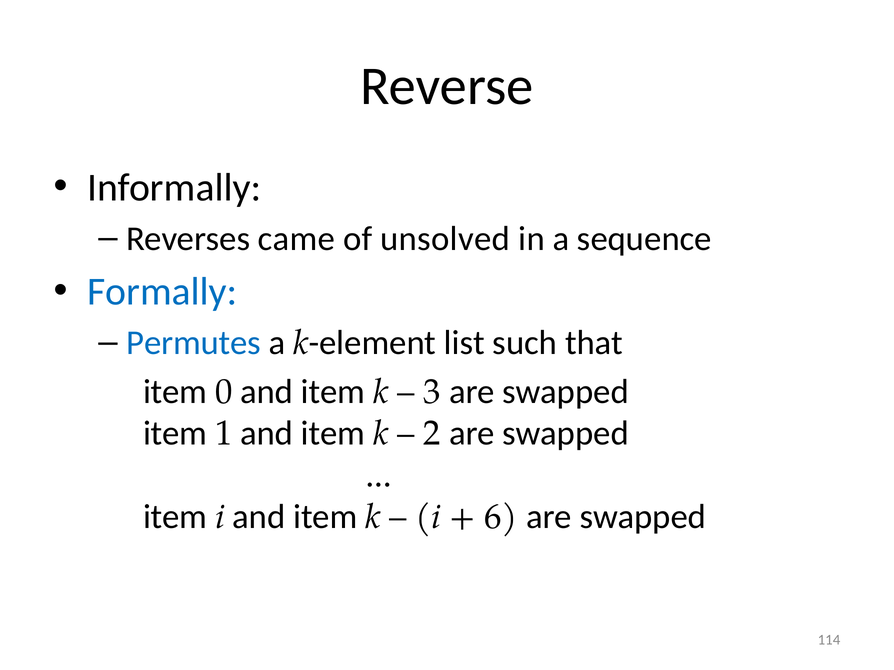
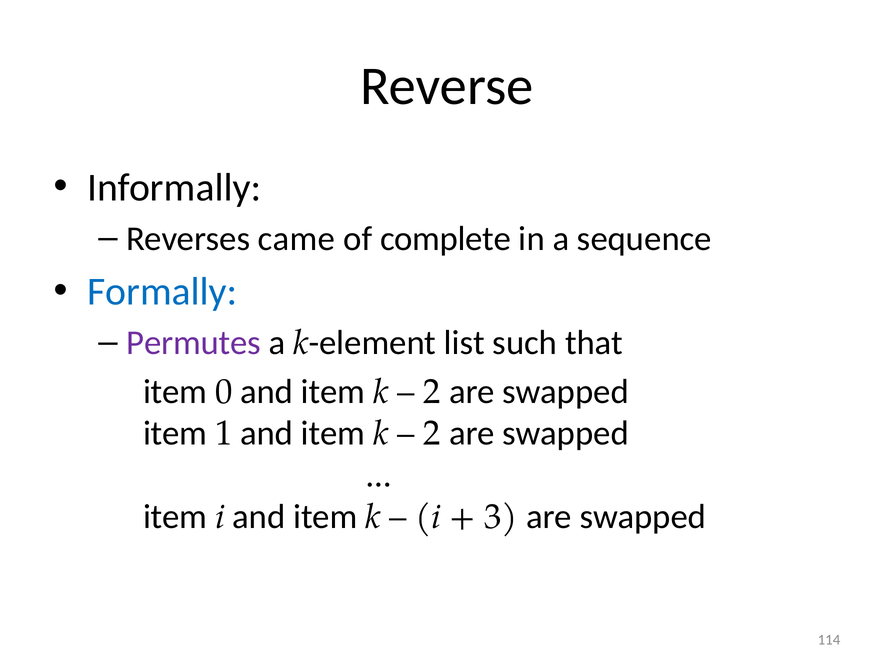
unsolved: unsolved -> complete
Permutes colour: blue -> purple
3 at (432, 392): 3 -> 2
6: 6 -> 3
